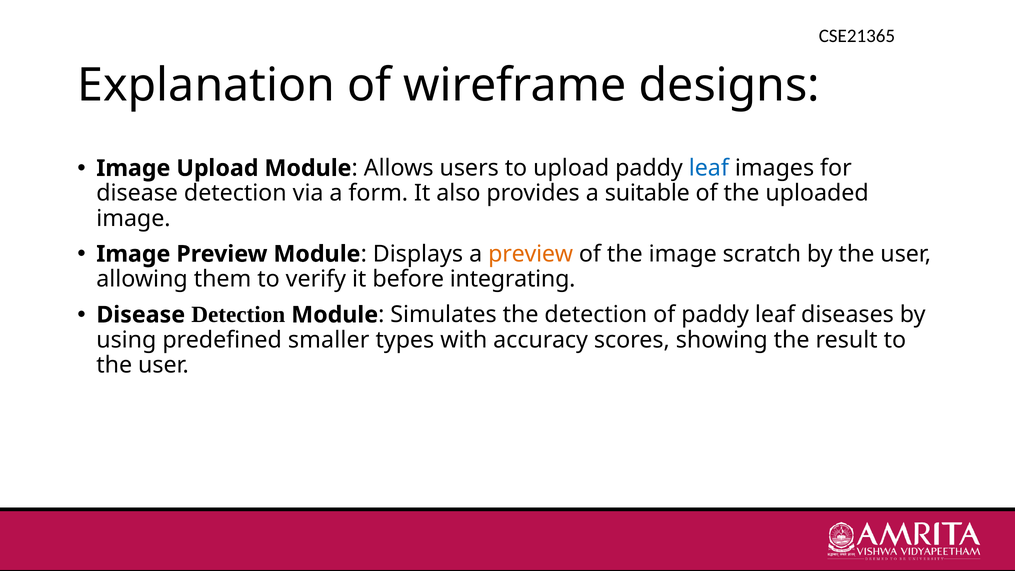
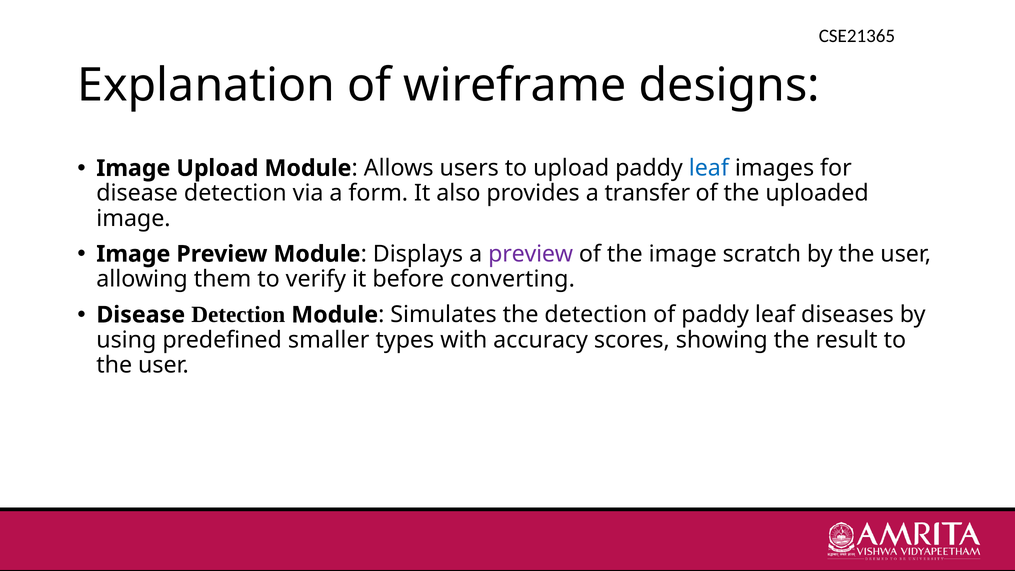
suitable: suitable -> transfer
preview at (531, 254) colour: orange -> purple
integrating: integrating -> converting
